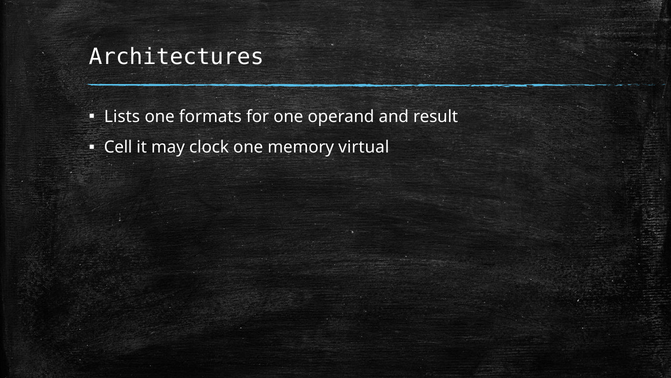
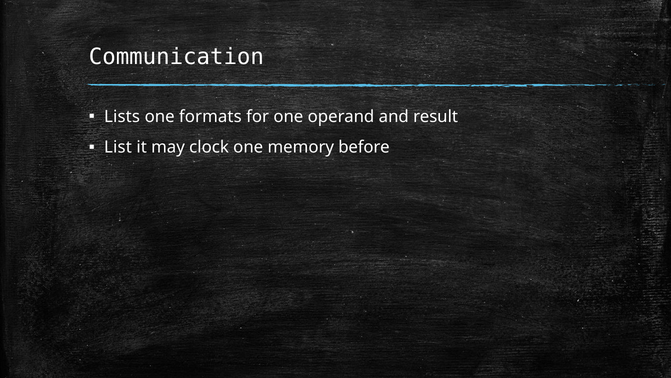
Architectures: Architectures -> Communication
Cell: Cell -> List
virtual: virtual -> before
